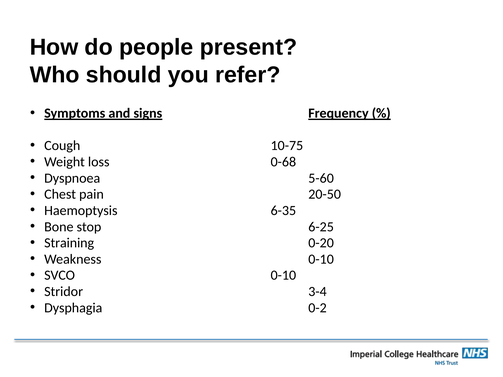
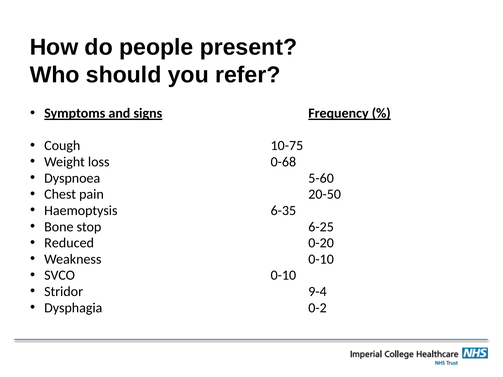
Straining: Straining -> Reduced
3-4: 3-4 -> 9-4
